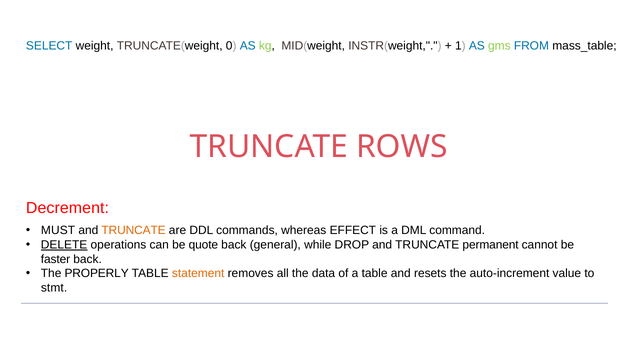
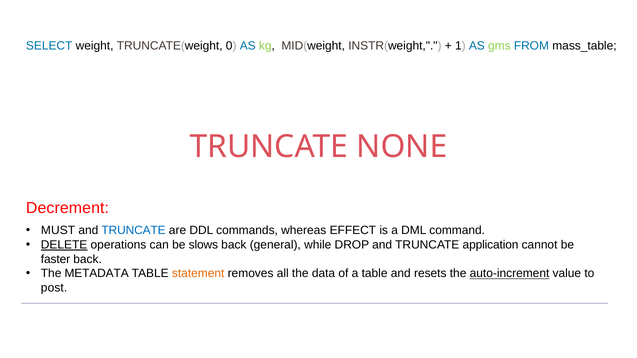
ROWS: ROWS -> NONE
TRUNCATE at (134, 231) colour: orange -> blue
quote: quote -> slows
permanent: permanent -> application
PROPERLY: PROPERLY -> METADATA
auto-increment underline: none -> present
stmt: stmt -> post
